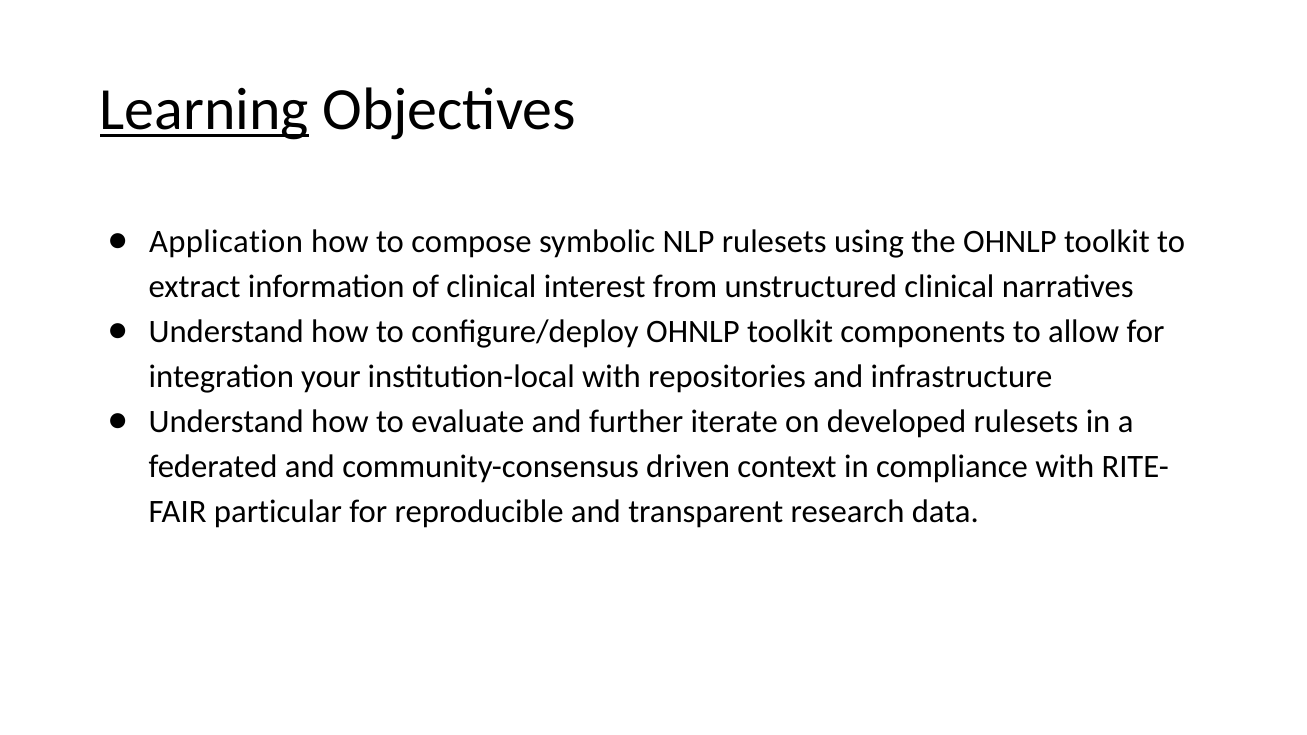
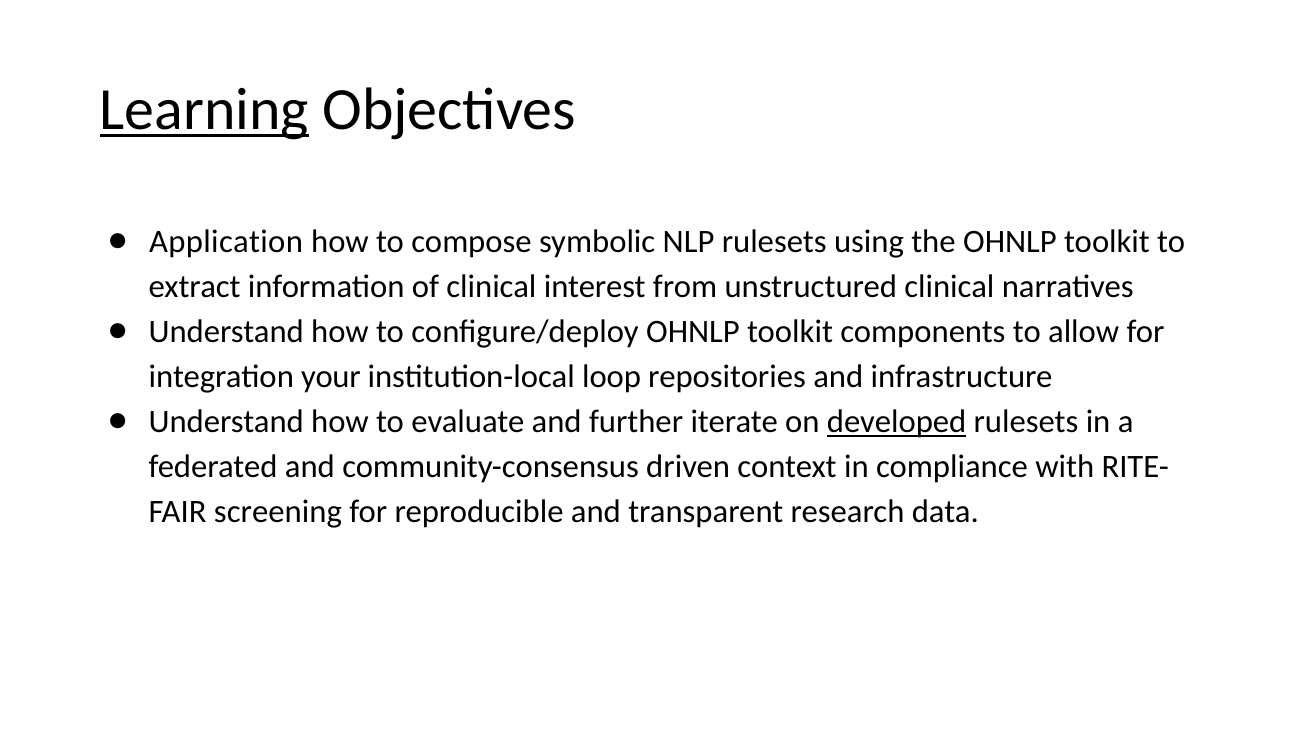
institution-local with: with -> loop
developed underline: none -> present
particular: particular -> screening
